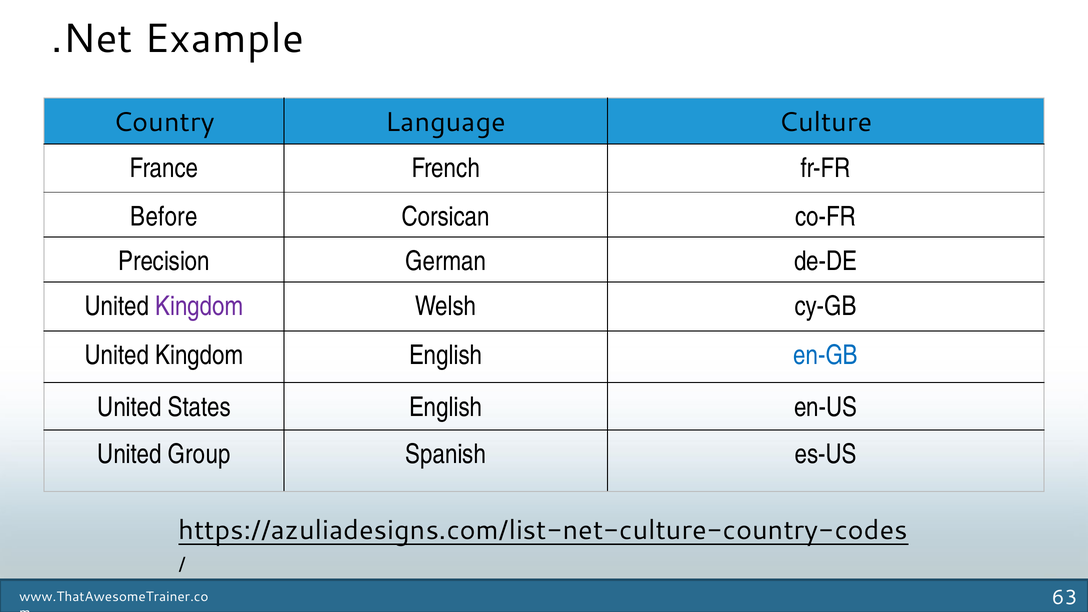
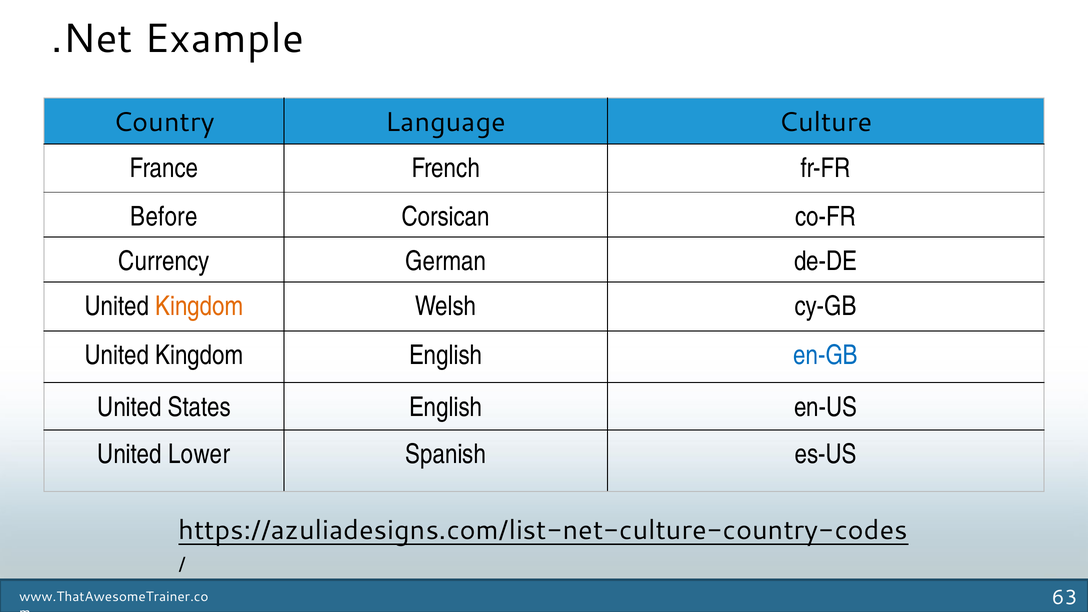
Precision: Precision -> Currency
Kingdom at (199, 306) colour: purple -> orange
Group: Group -> Lower
